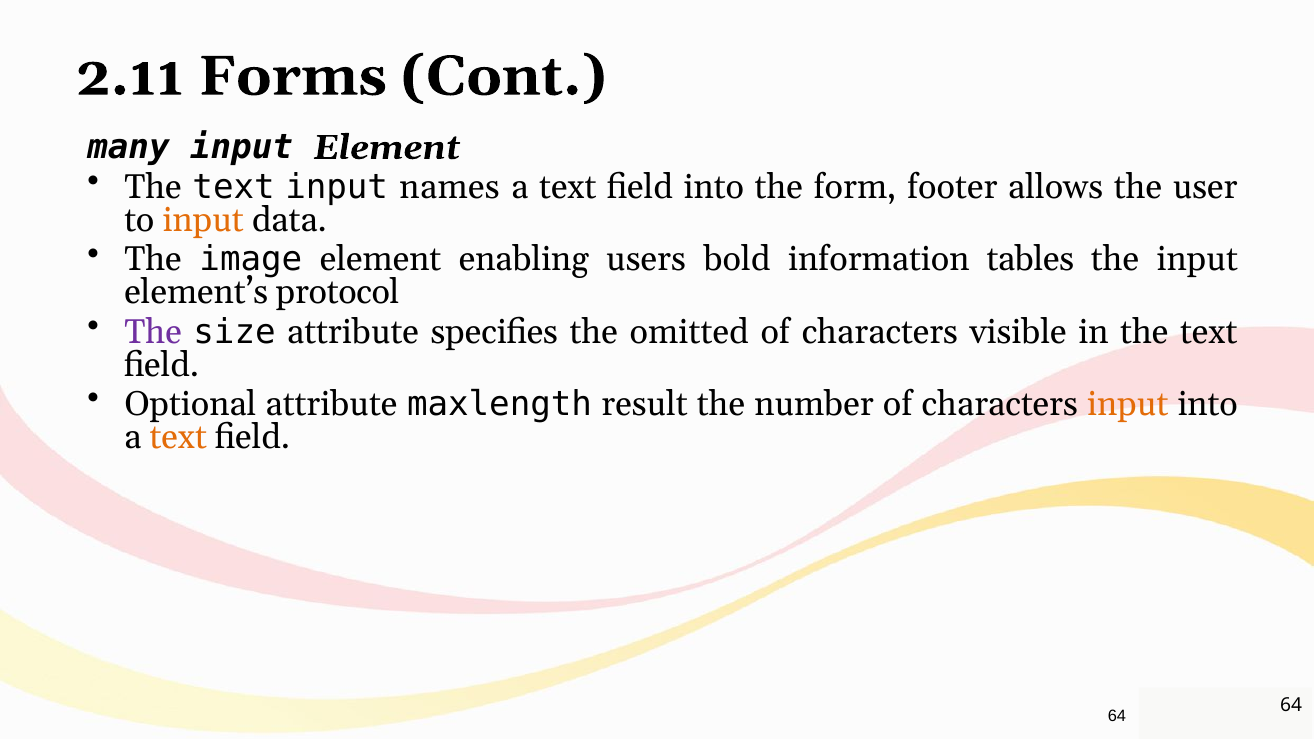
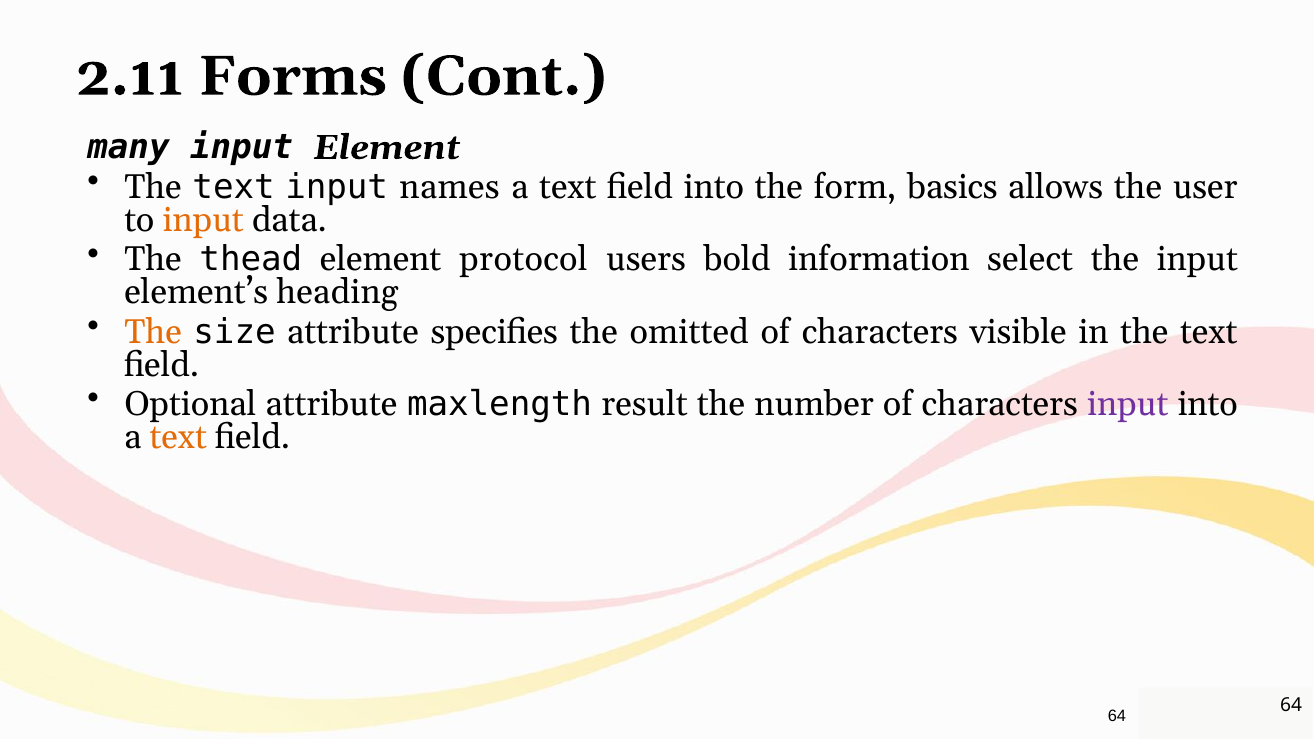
footer: footer -> basics
image: image -> thead
enabling: enabling -> protocol
tables: tables -> select
protocol: protocol -> heading
The at (153, 332) colour: purple -> orange
input at (1128, 405) colour: orange -> purple
